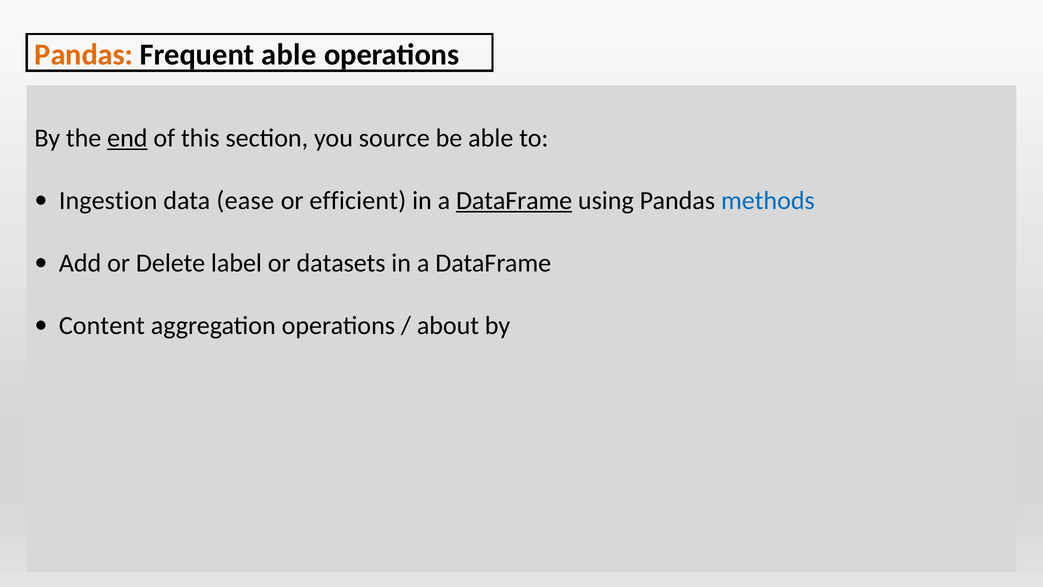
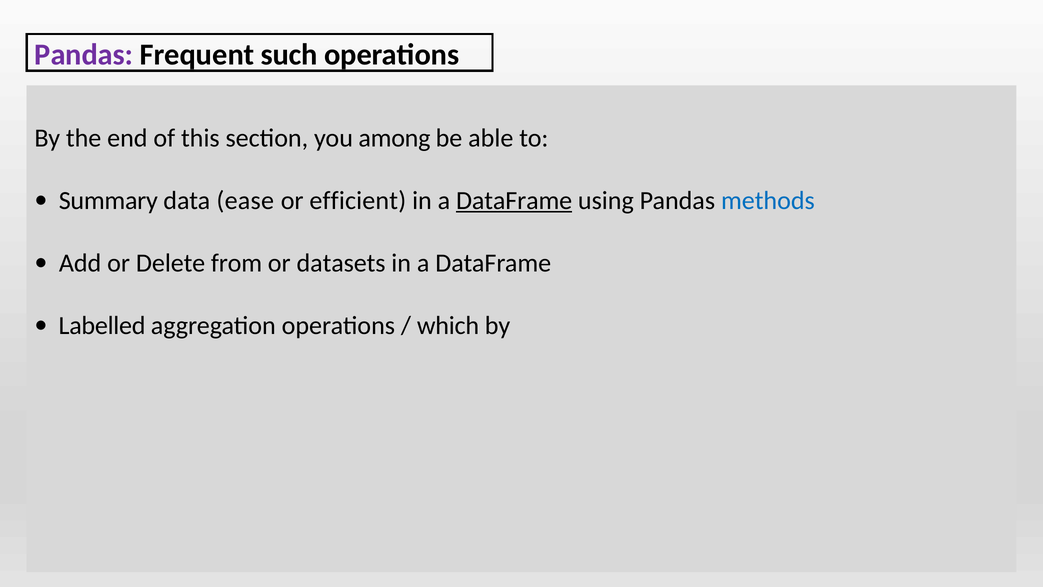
Pandas at (84, 54) colour: orange -> purple
Frequent able: able -> such
end underline: present -> none
source: source -> among
Ingestion: Ingestion -> Summary
label: label -> from
Content: Content -> Labelled
about: about -> which
